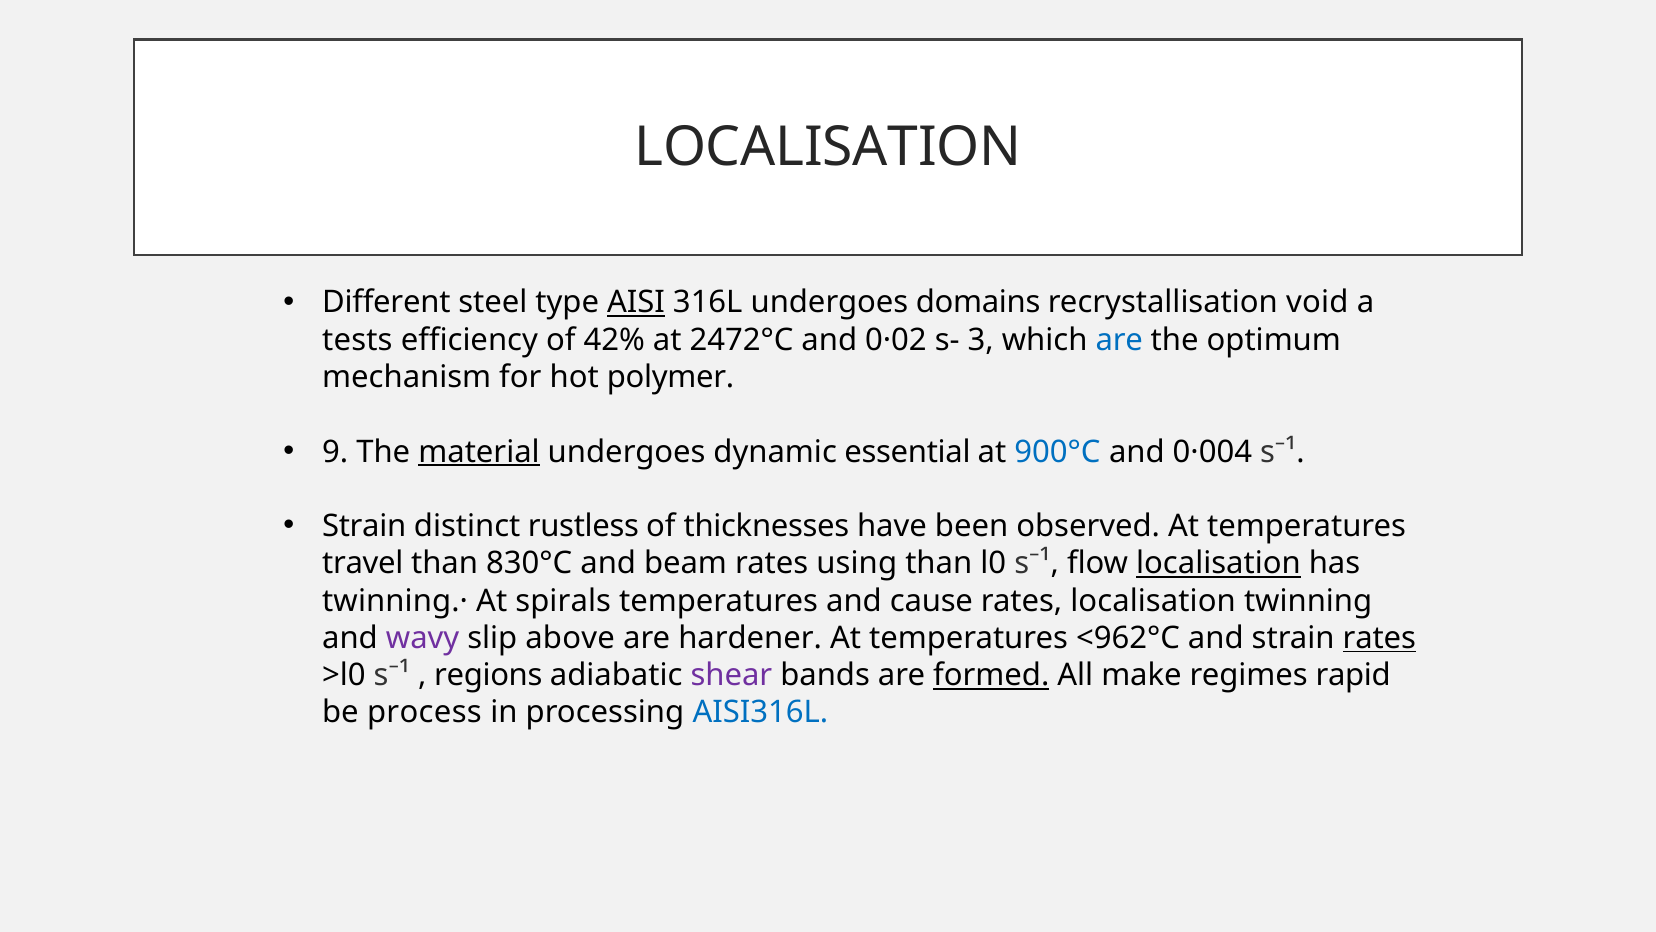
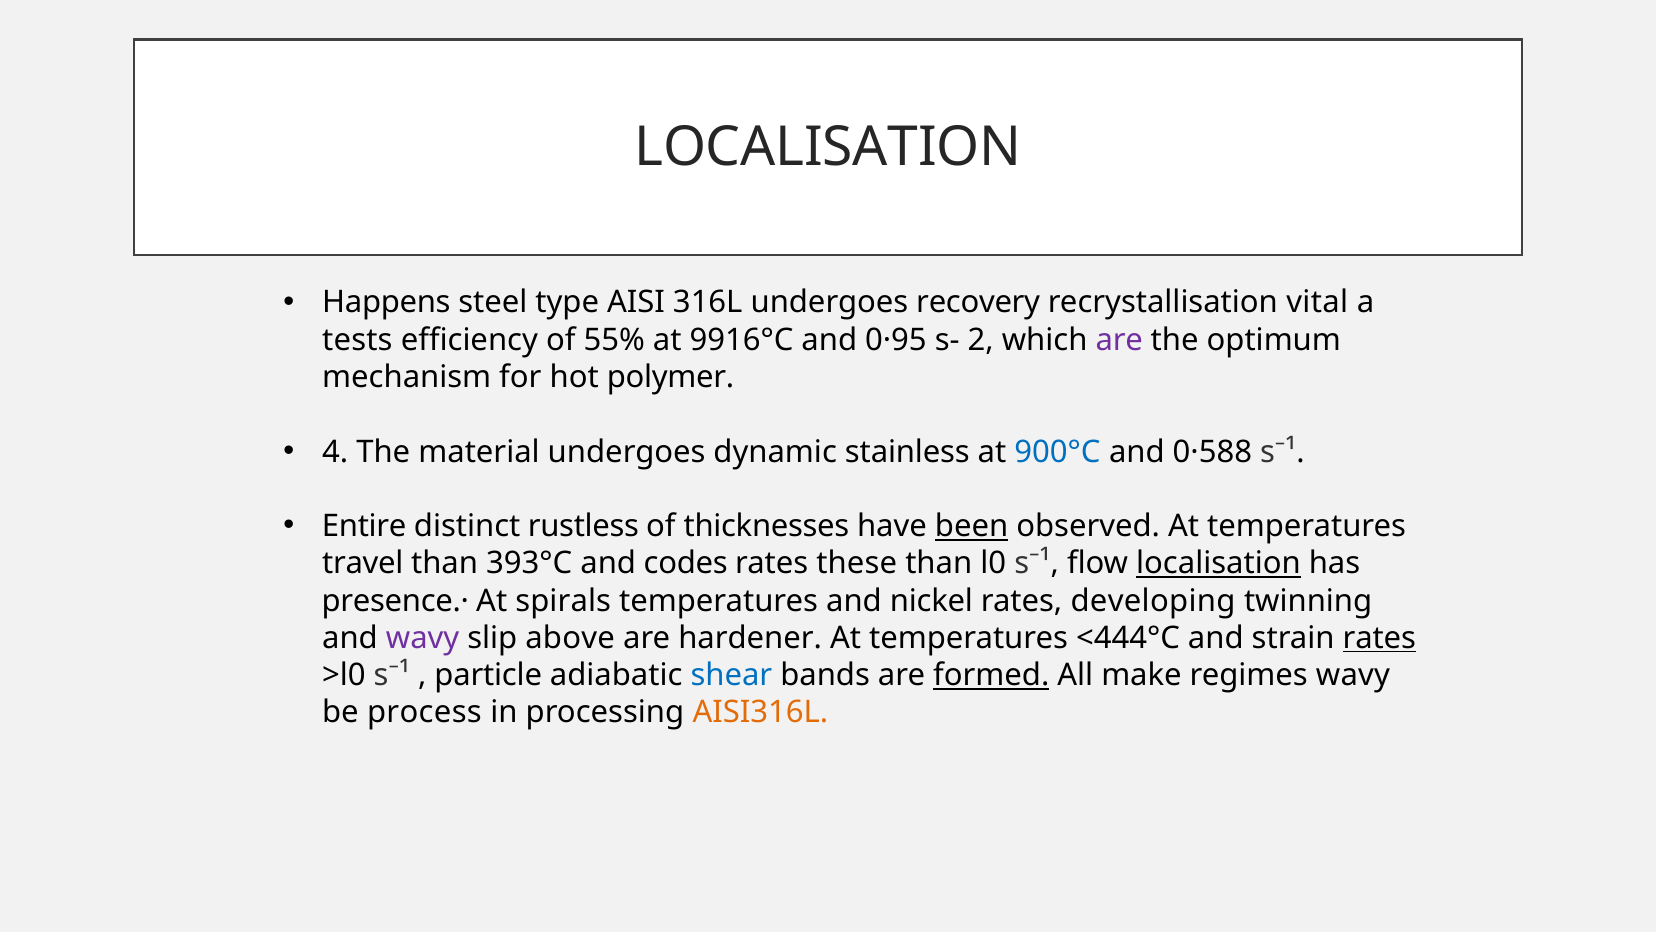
Different: Different -> Happens
AISI underline: present -> none
domains: domains -> recovery
void: void -> vital
42%: 42% -> 55%
2472°C: 2472°C -> 9916°C
0·02: 0·02 -> 0·95
3: 3 -> 2
are at (1119, 340) colour: blue -> purple
9: 9 -> 4
material underline: present -> none
essential: essential -> stainless
0·004: 0·004 -> 0·588
Strain at (364, 526): Strain -> Entire
been underline: none -> present
830°C: 830°C -> 393°C
beam: beam -> codes
using: using -> these
twinning.·: twinning.· -> presence.·
cause: cause -> nickel
rates localisation: localisation -> developing
<962°C: <962°C -> <444°C
regions: regions -> particle
shear colour: purple -> blue
regimes rapid: rapid -> wavy
AISI316L colour: blue -> orange
